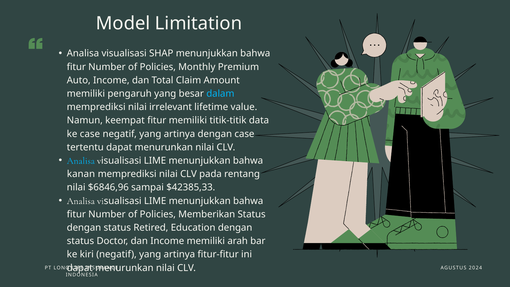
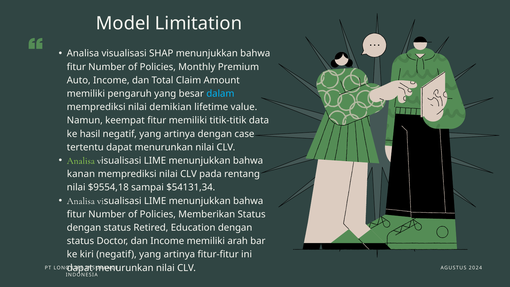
irrelevant: irrelevant -> demikian
ke case: case -> hasil
Analisa at (81, 161) colour: light blue -> light green
$6846,96: $6846,96 -> $9554,18
$42385,33: $42385,33 -> $54131,34
